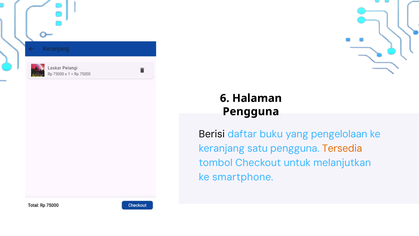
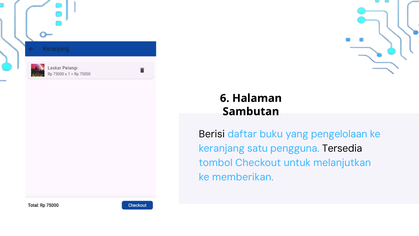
Pengguna at (251, 111): Pengguna -> Sambutan
Tersedia colour: orange -> black
smartphone: smartphone -> memberikan
